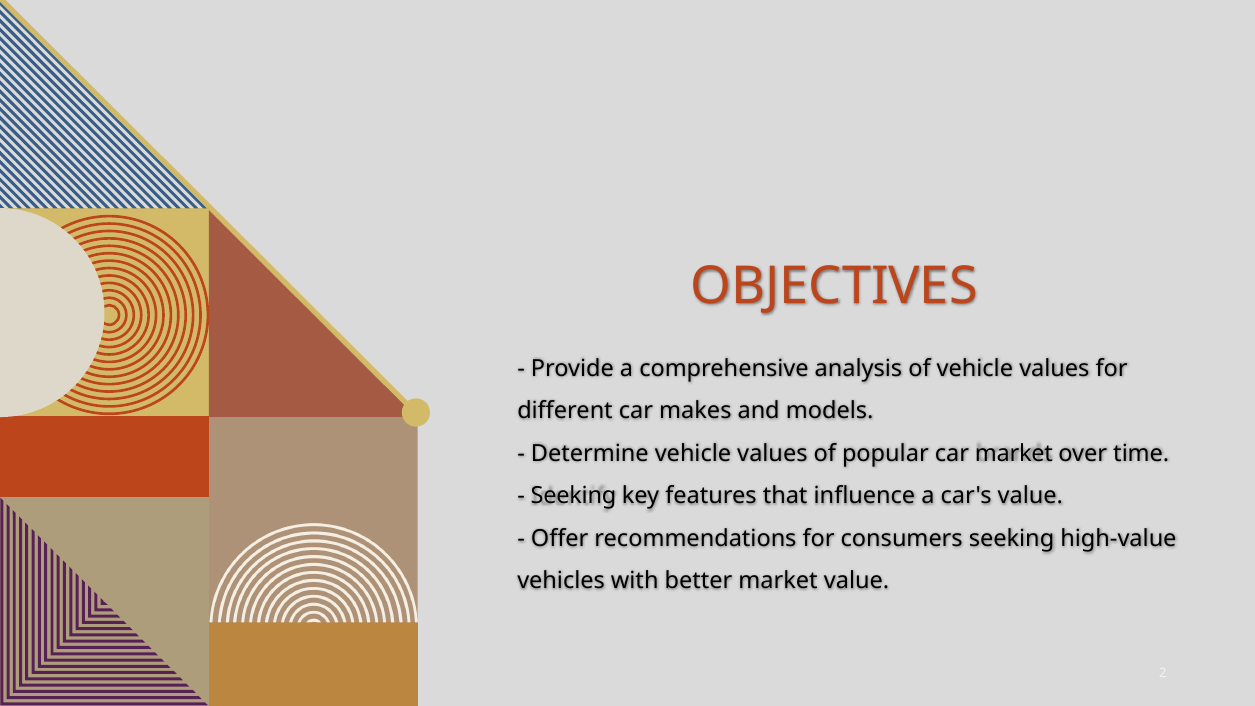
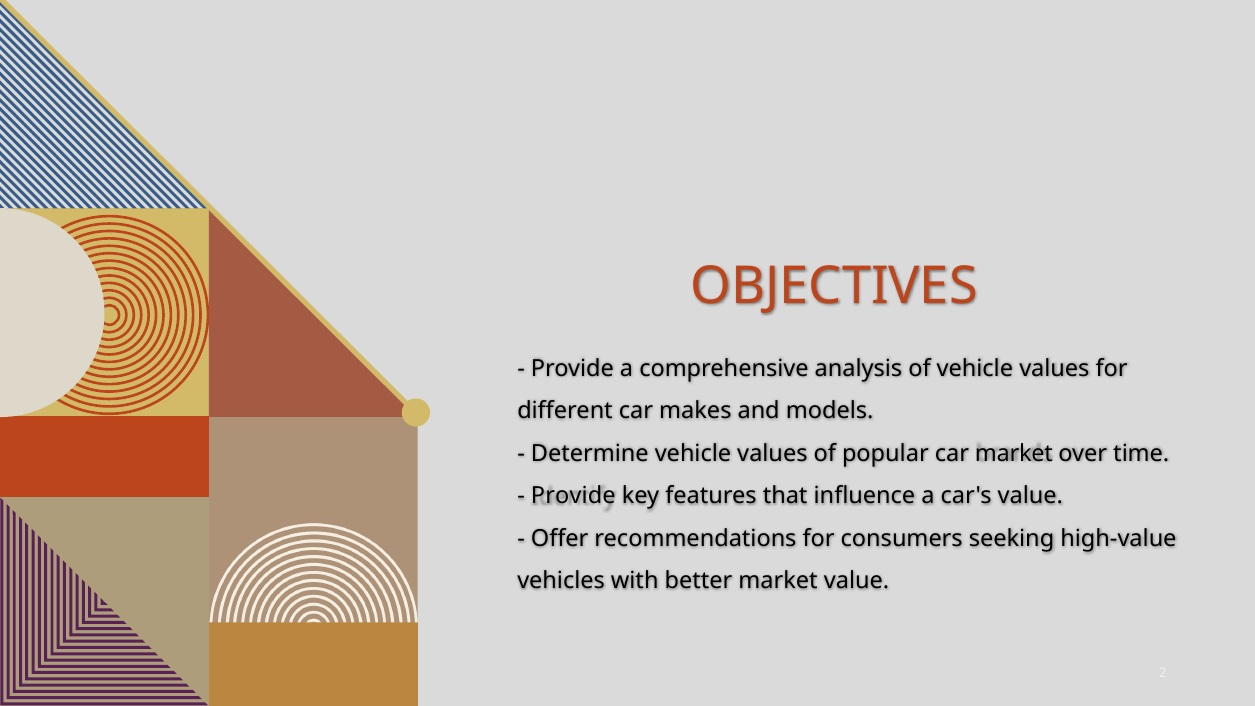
Seeking at (573, 496): Seeking -> Provide
